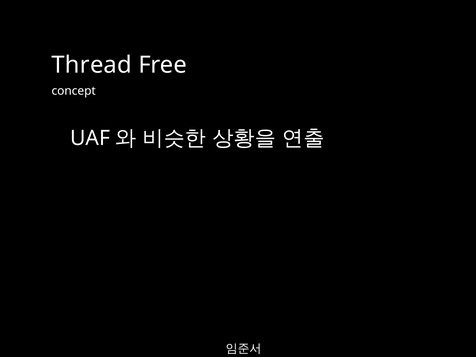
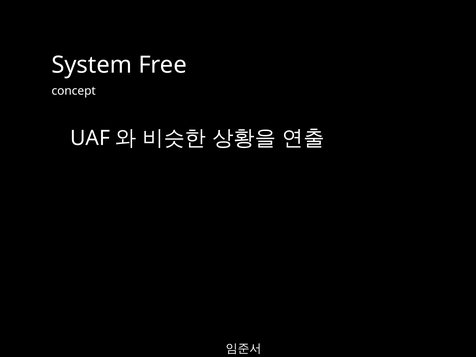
Thread: Thread -> System
